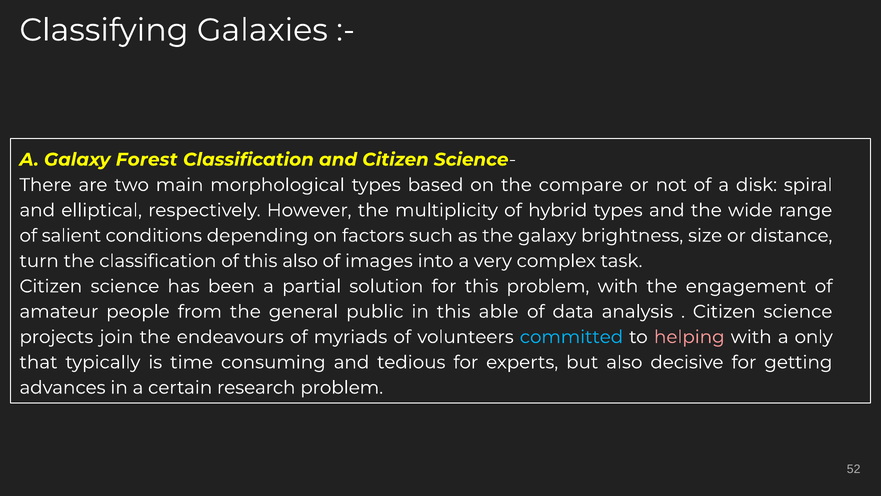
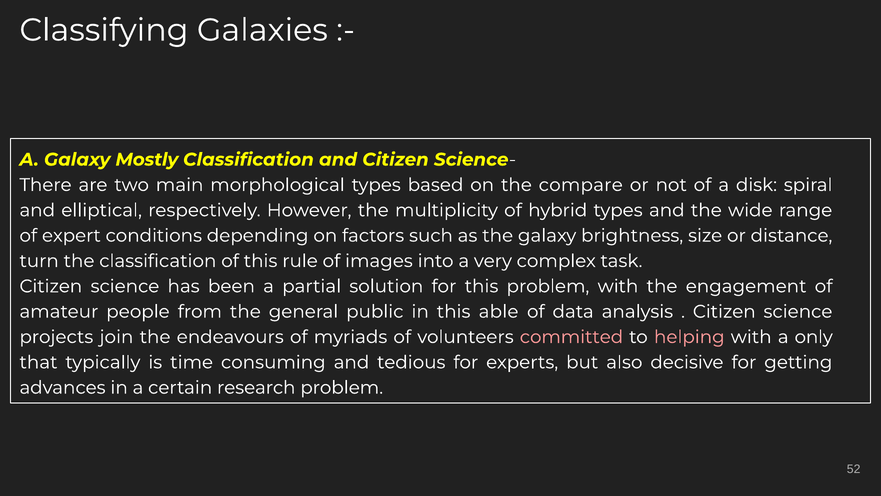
Forest: Forest -> Mostly
salient: salient -> expert
this also: also -> rule
committed colour: light blue -> pink
